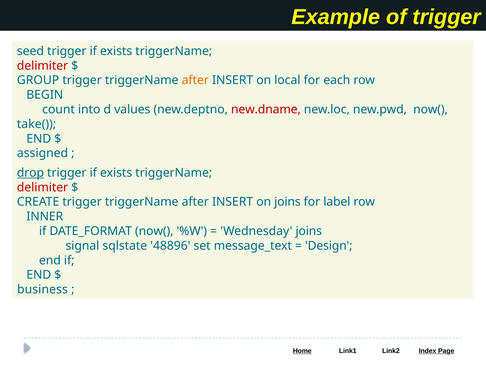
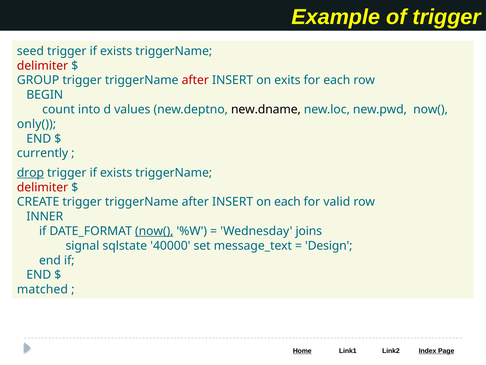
after at (195, 80) colour: orange -> red
local: local -> exits
new.dname colour: red -> black
take(: take( -> only(
assigned: assigned -> currently
on joins: joins -> each
label: label -> valid
now( at (154, 231) underline: none -> present
48896: 48896 -> 40000
business: business -> matched
